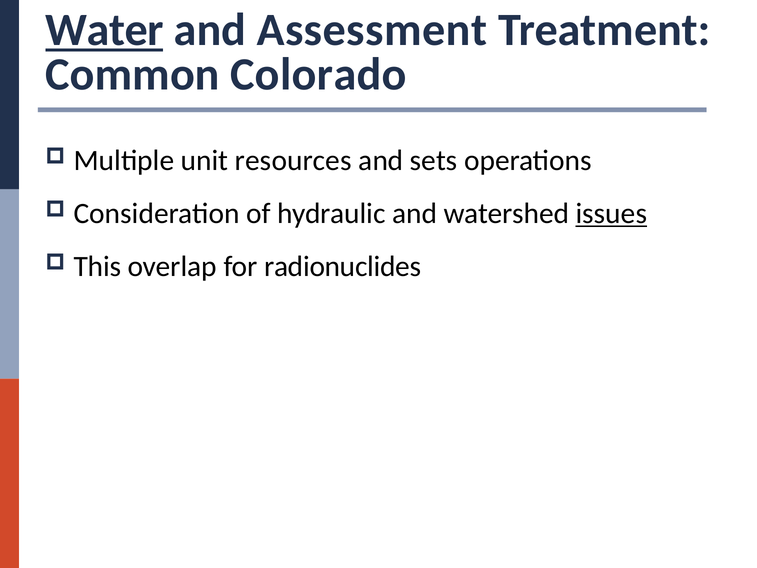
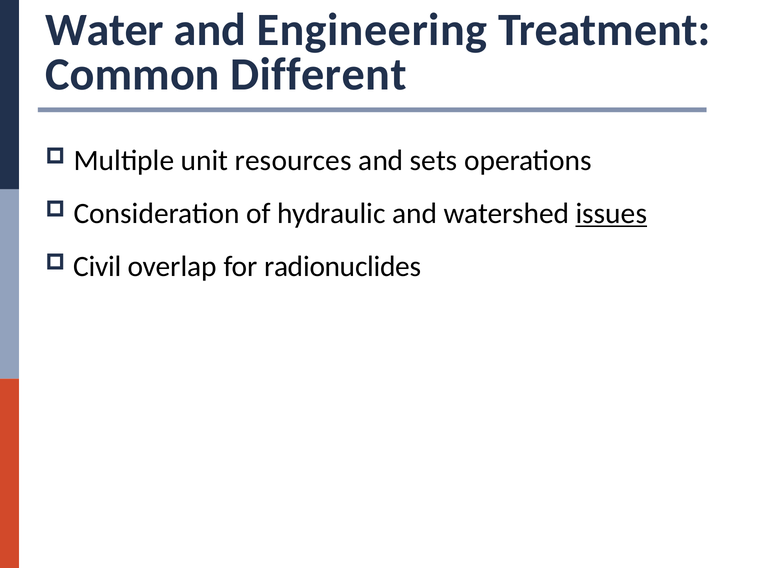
Water underline: present -> none
Assessment: Assessment -> Engineering
Colorado: Colorado -> Different
This: This -> Civil
